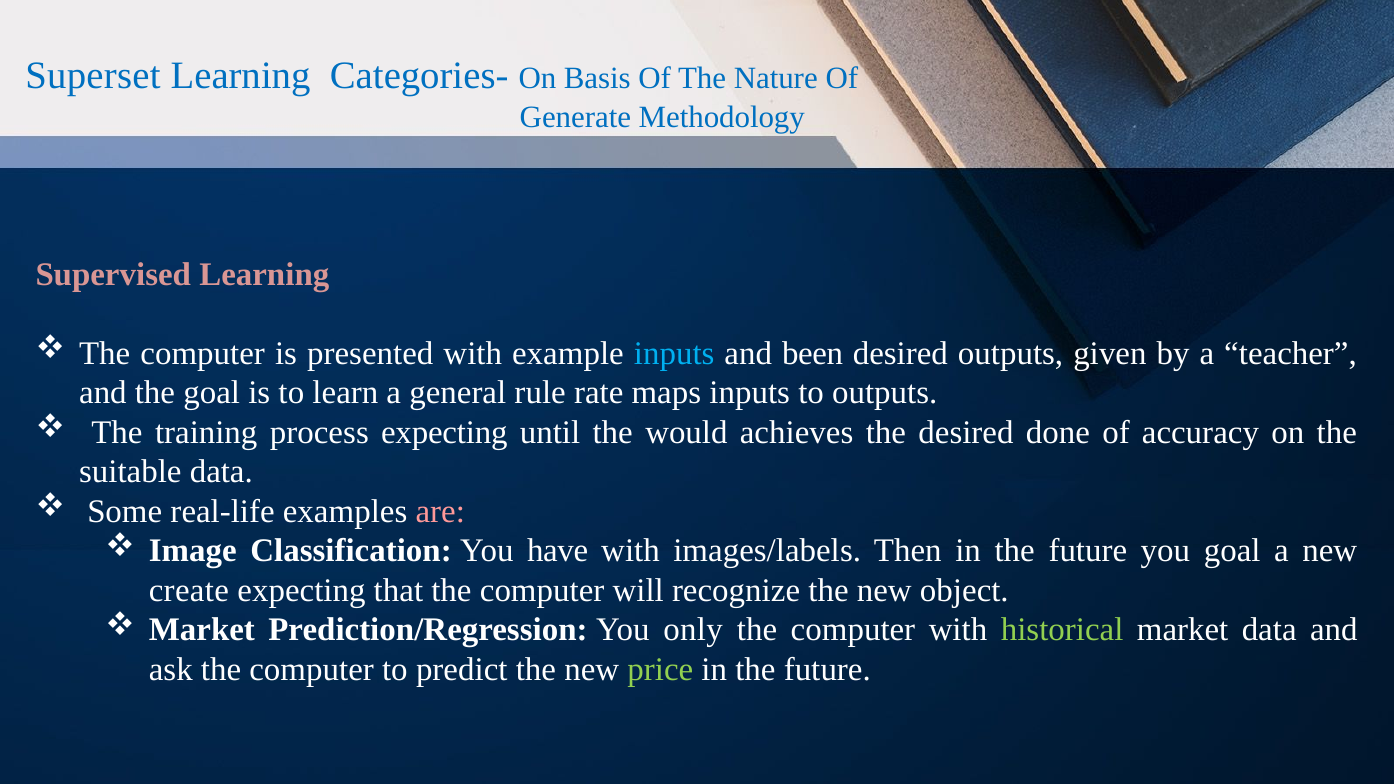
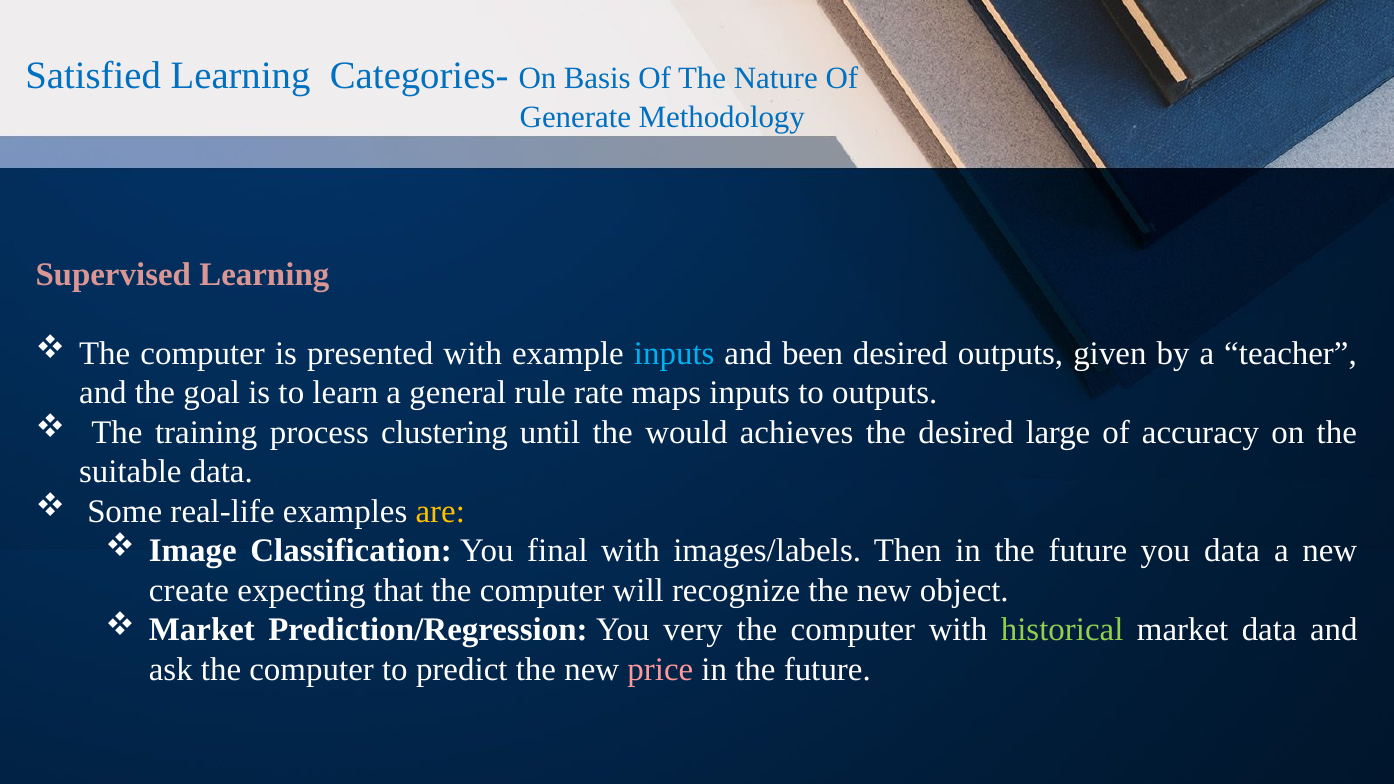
Superset: Superset -> Satisfied
process expecting: expecting -> clustering
done: done -> large
are colour: pink -> yellow
have: have -> final
you goal: goal -> data
only: only -> very
price colour: light green -> pink
